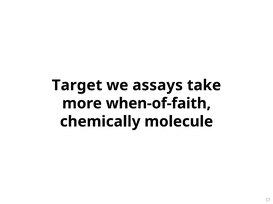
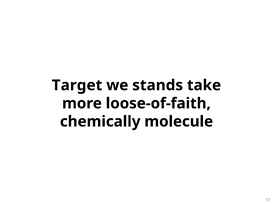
assays: assays -> stands
when-of-faith: when-of-faith -> loose-of-faith
